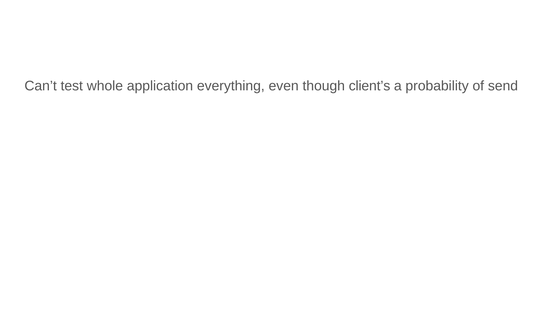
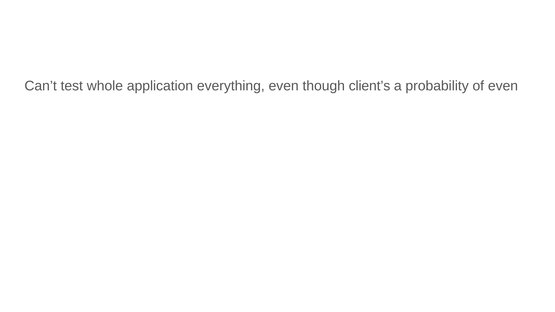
of send: send -> even
